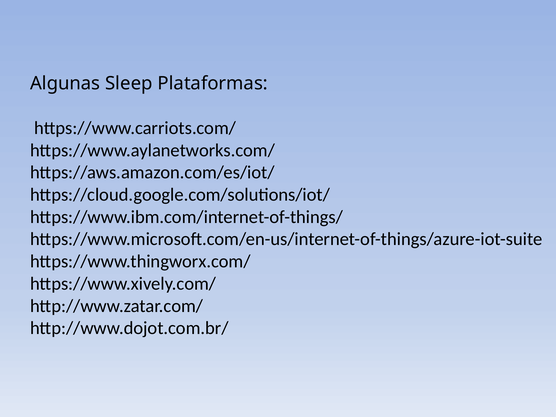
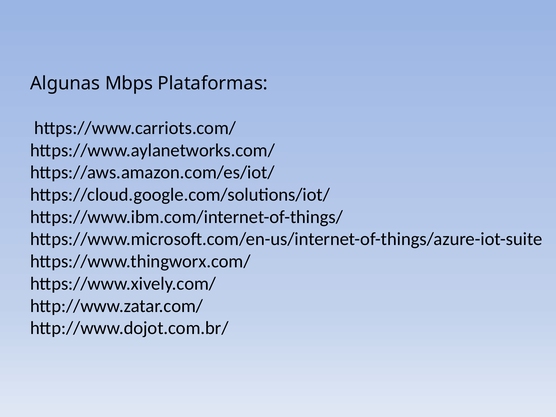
Sleep: Sleep -> Mbps
